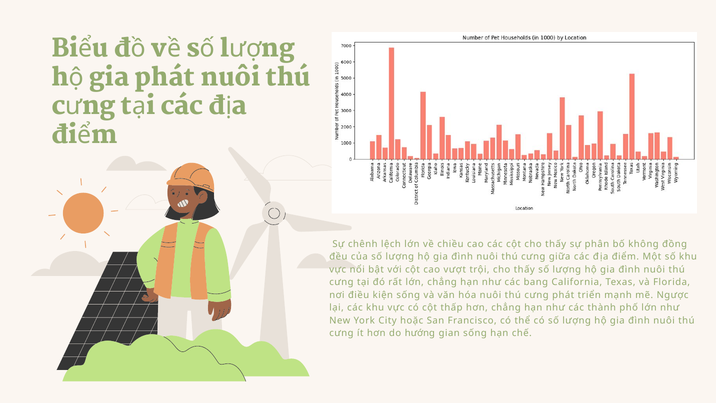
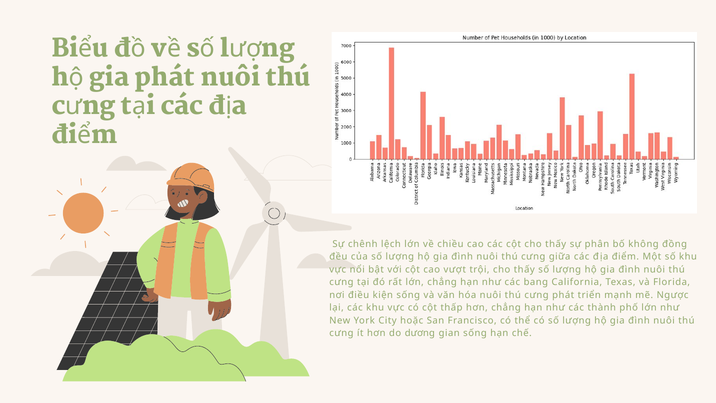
hướng: hướng -> dương
